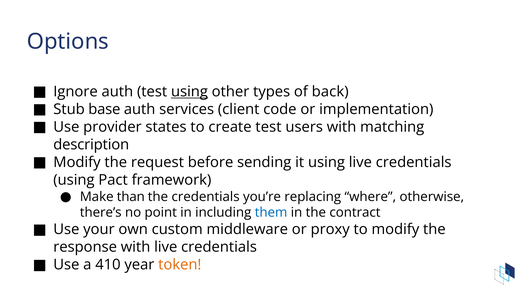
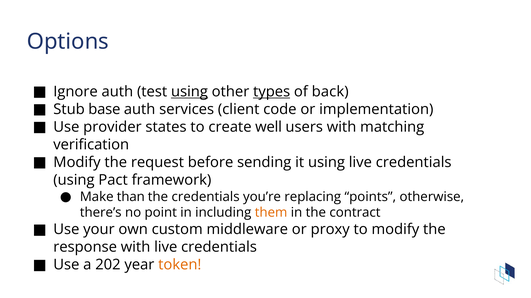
types underline: none -> present
create test: test -> well
description: description -> verification
where: where -> points
them colour: blue -> orange
410: 410 -> 202
